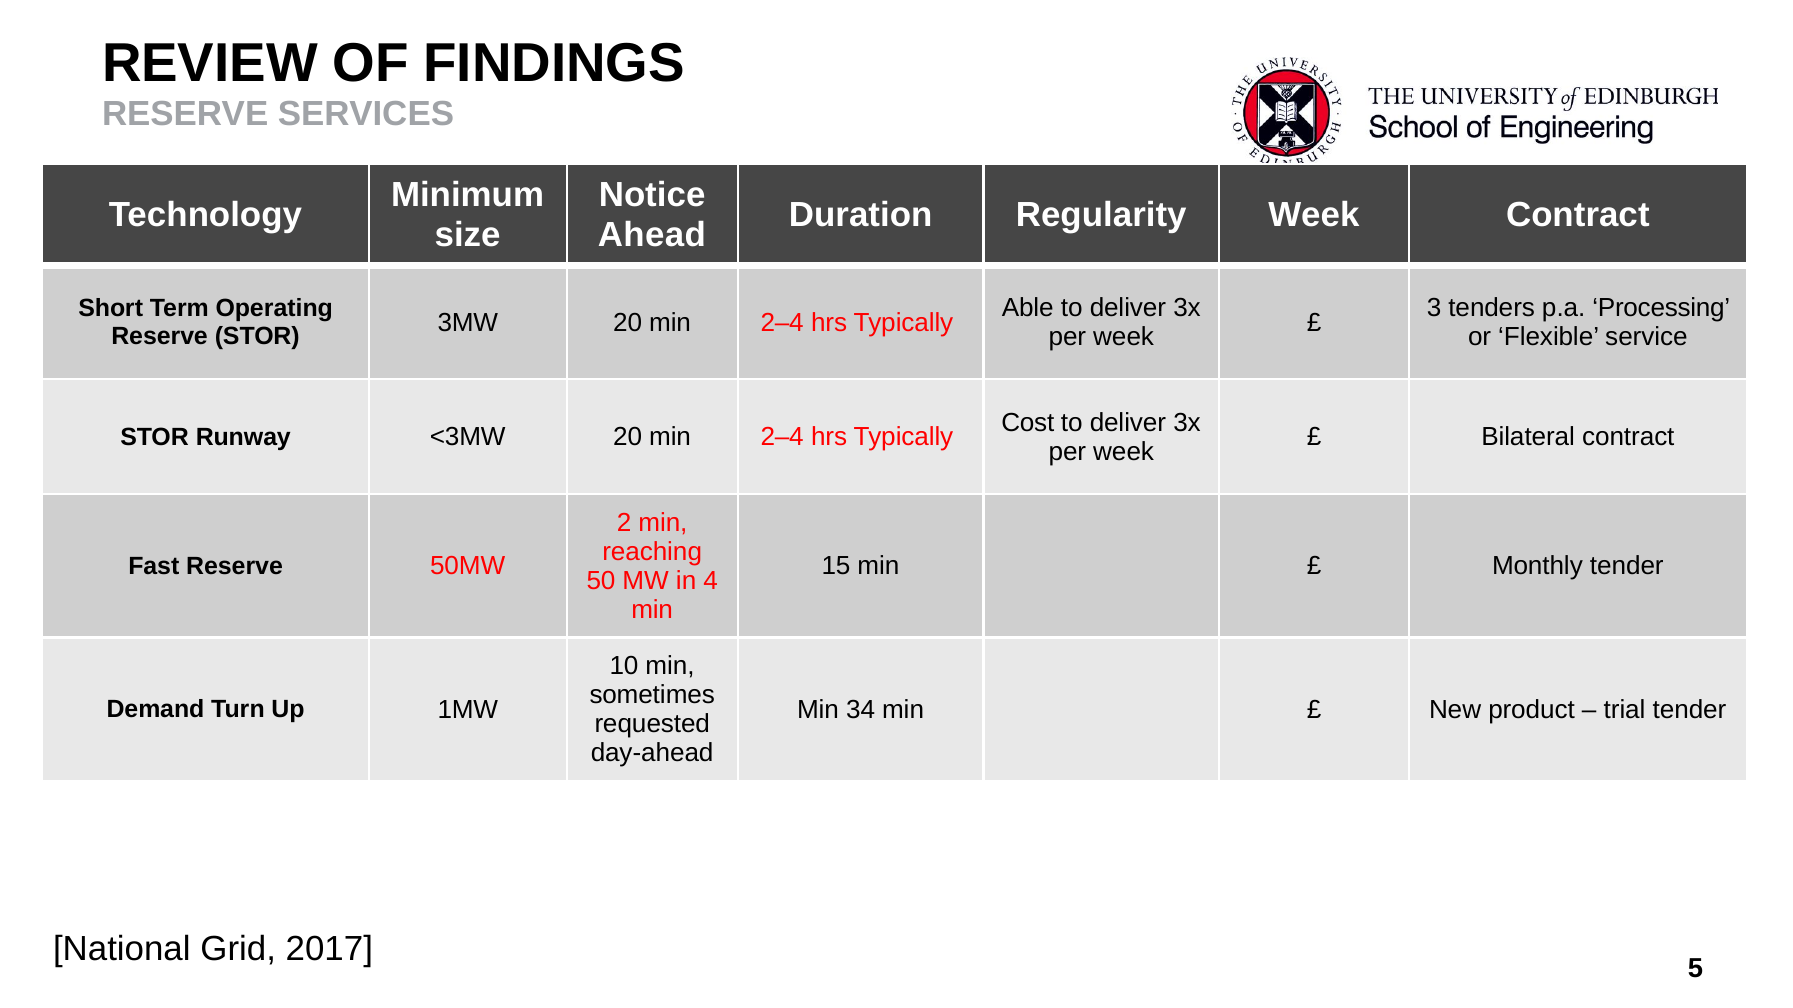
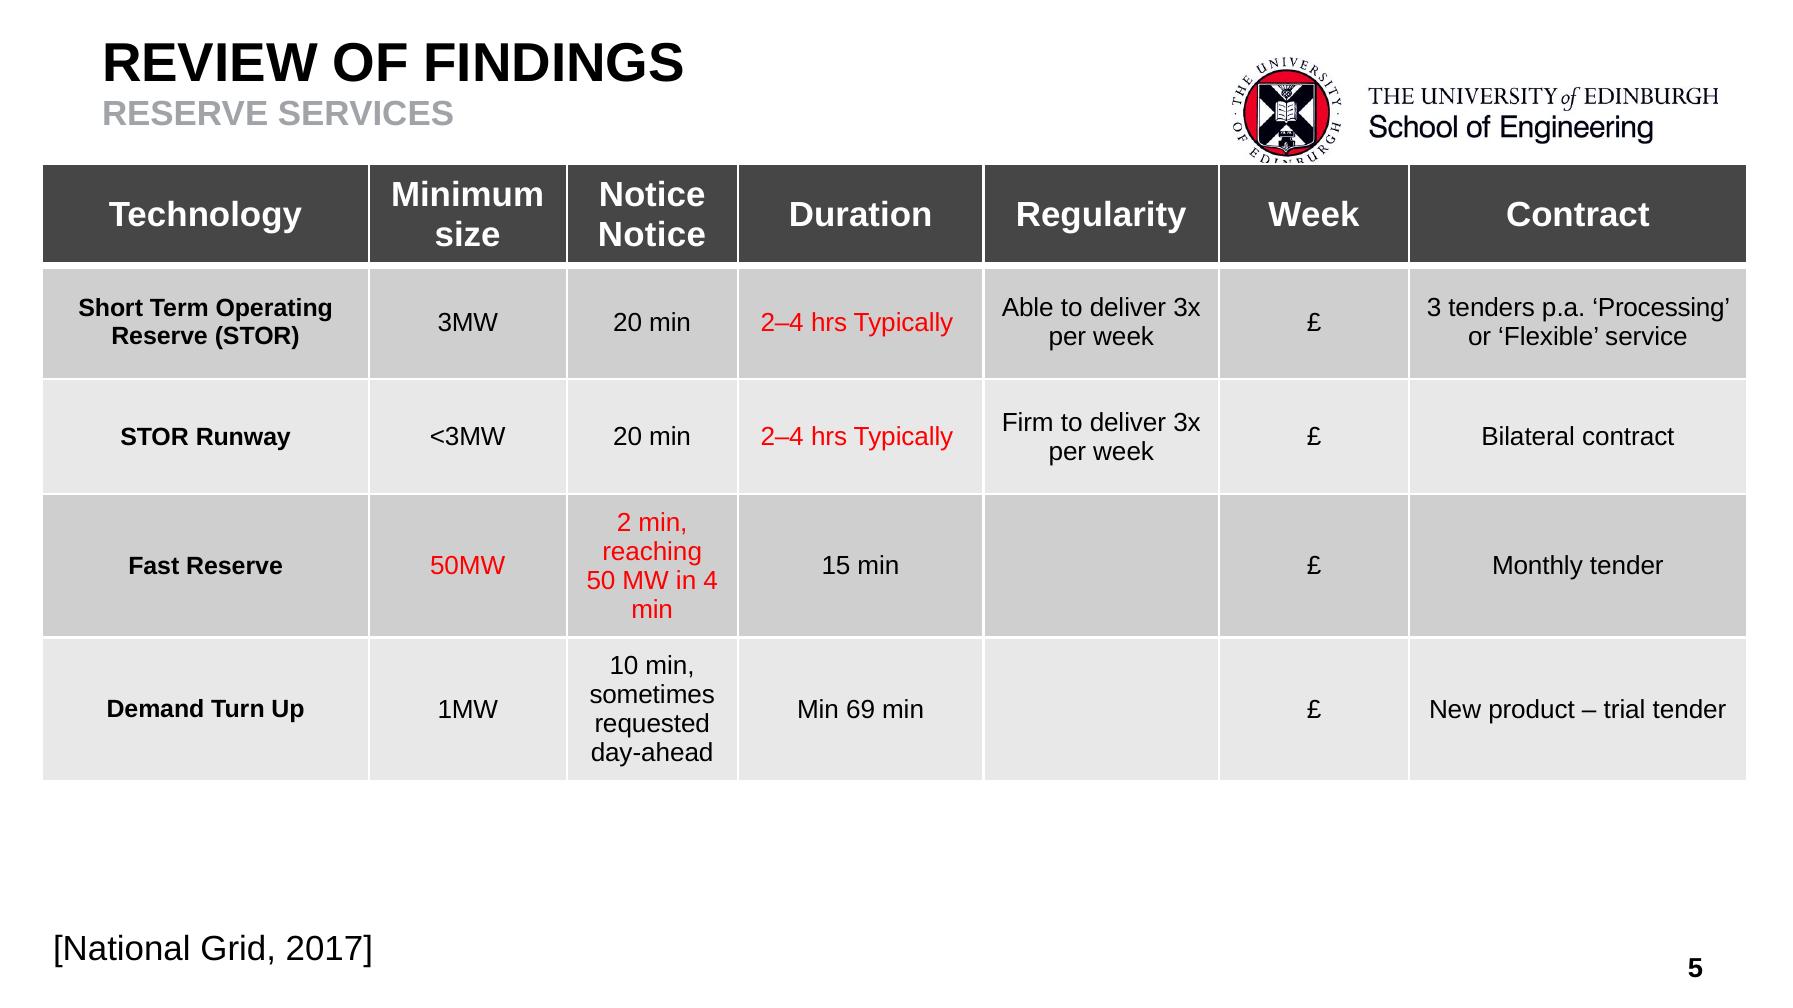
Ahead at (652, 235): Ahead -> Notice
Cost: Cost -> Firm
34: 34 -> 69
